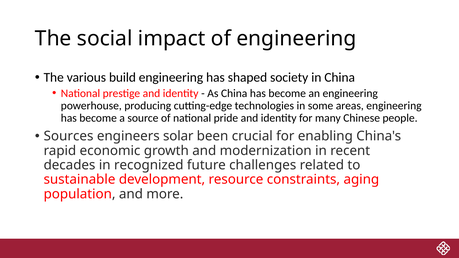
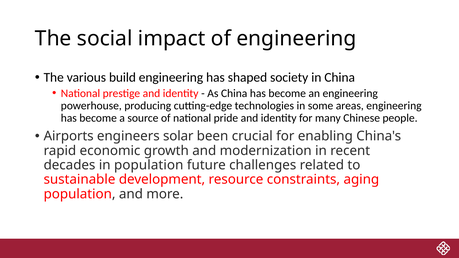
Sources: Sources -> Airports
in recognized: recognized -> population
